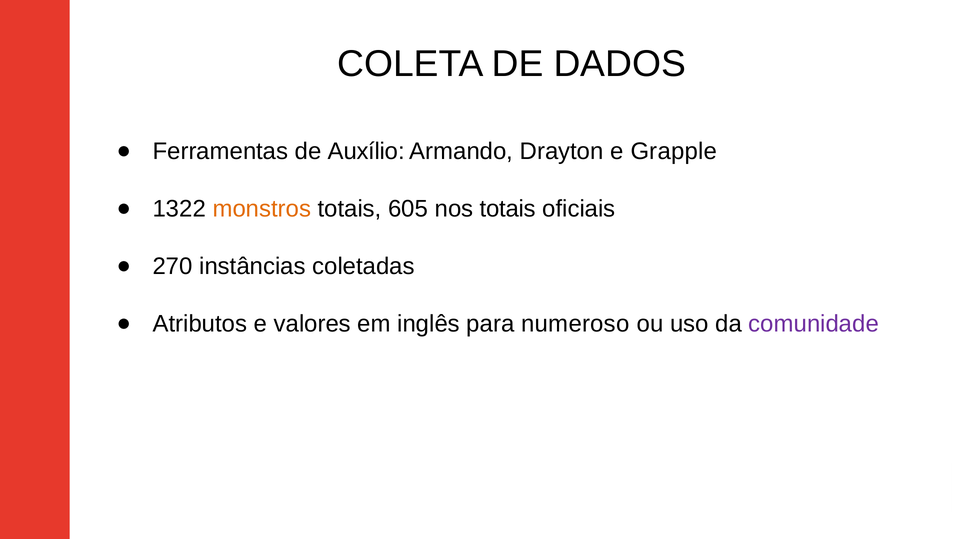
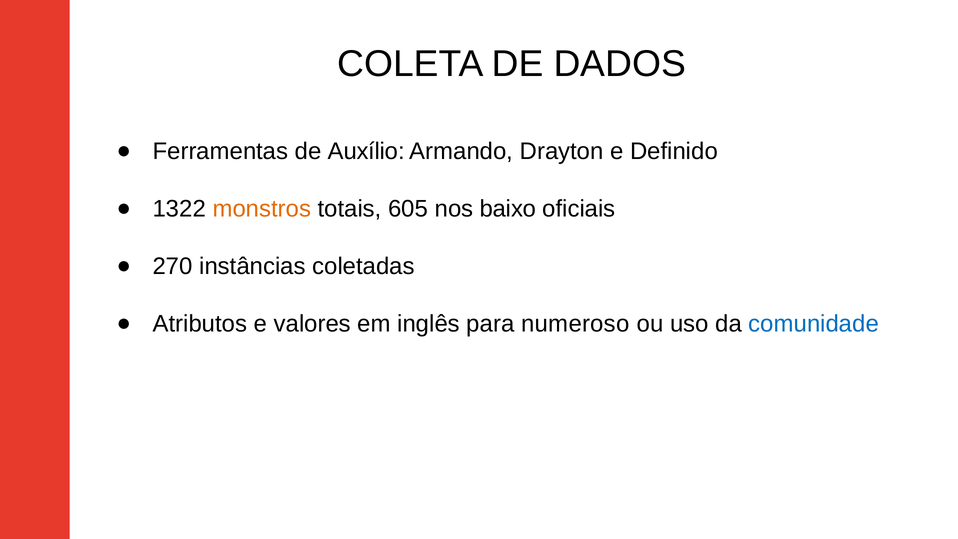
Grapple: Grapple -> Definido
nos totais: totais -> baixo
comunidade colour: purple -> blue
